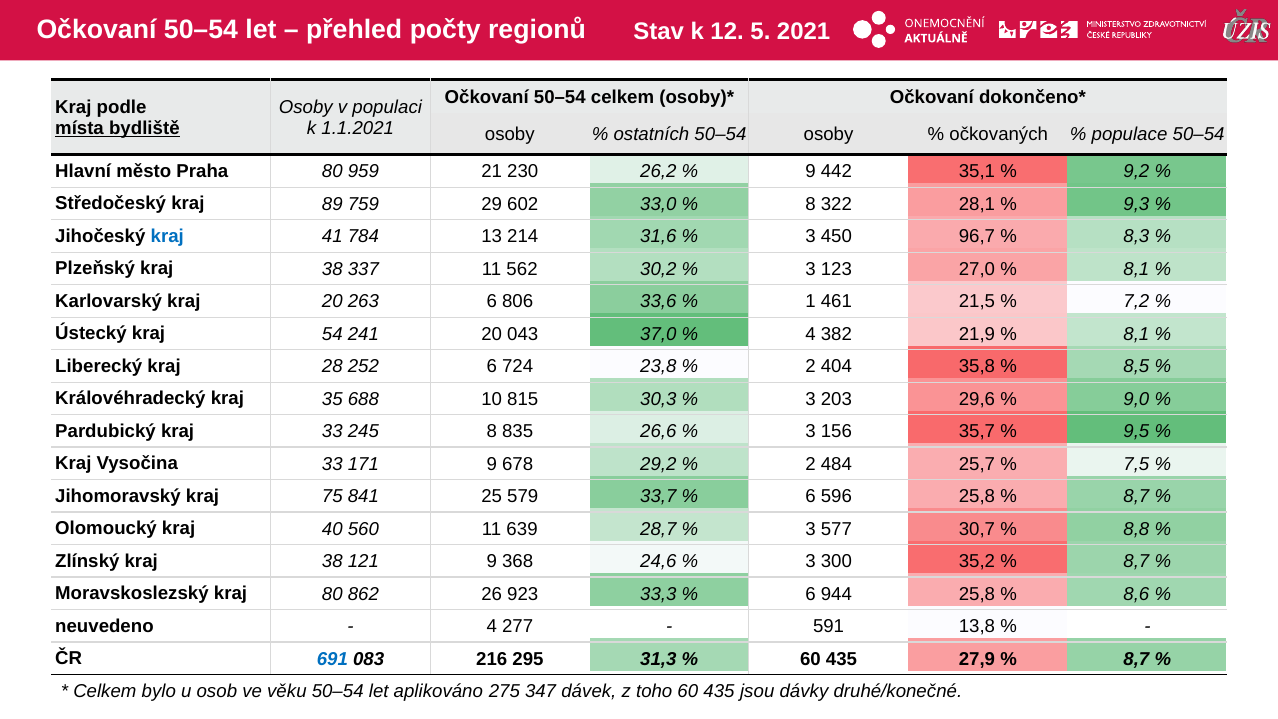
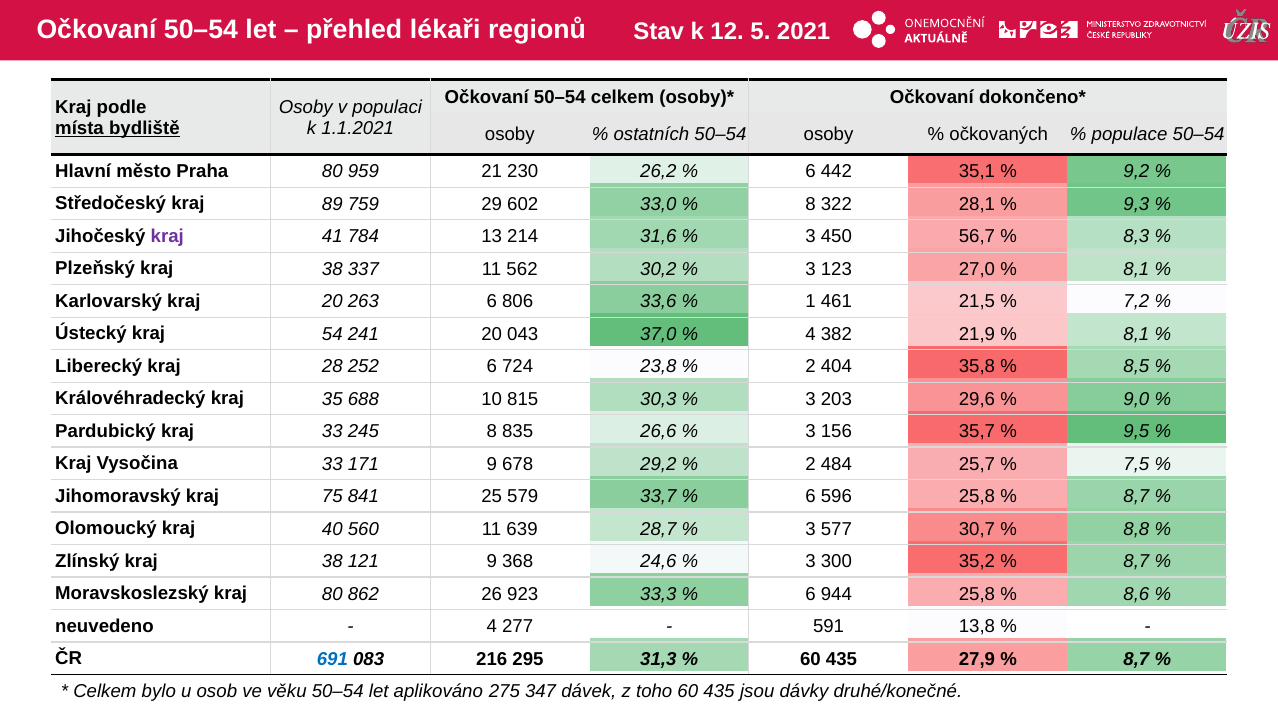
počty: počty -> lékaři
9 at (810, 172): 9 -> 6
kraj at (167, 236) colour: blue -> purple
96,7: 96,7 -> 56,7
